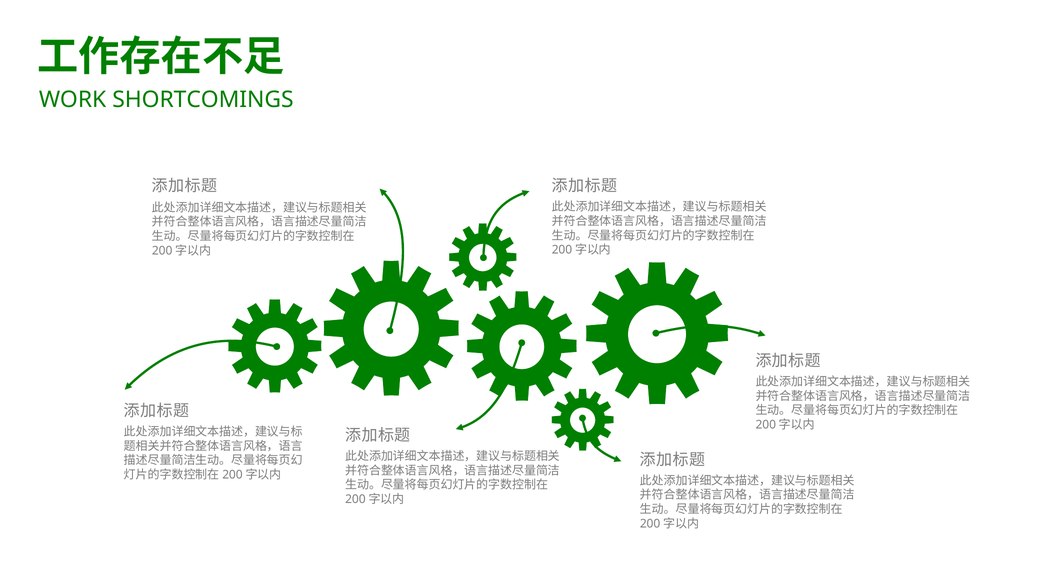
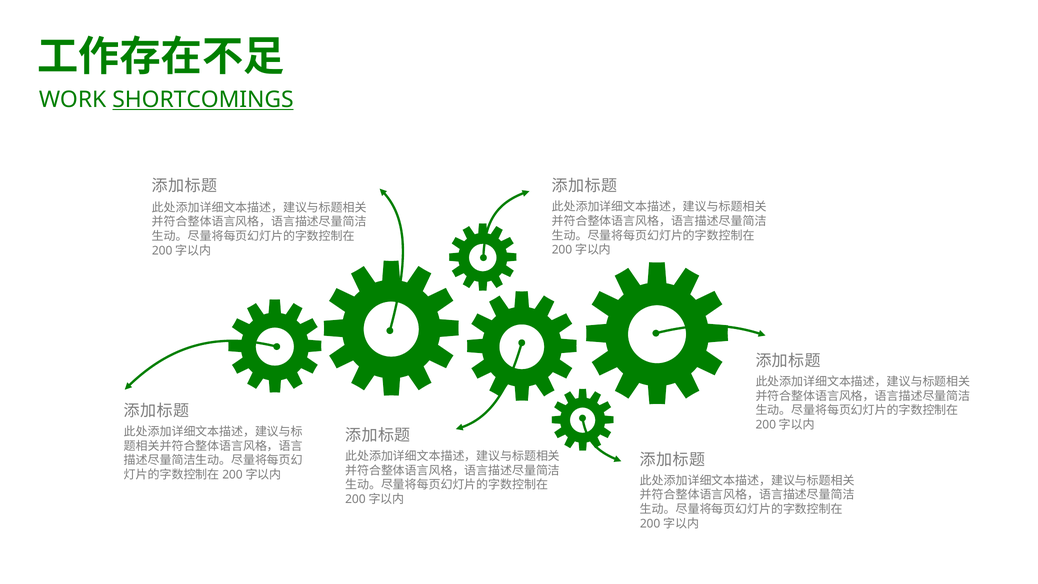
SHORTCOMINGS underline: none -> present
